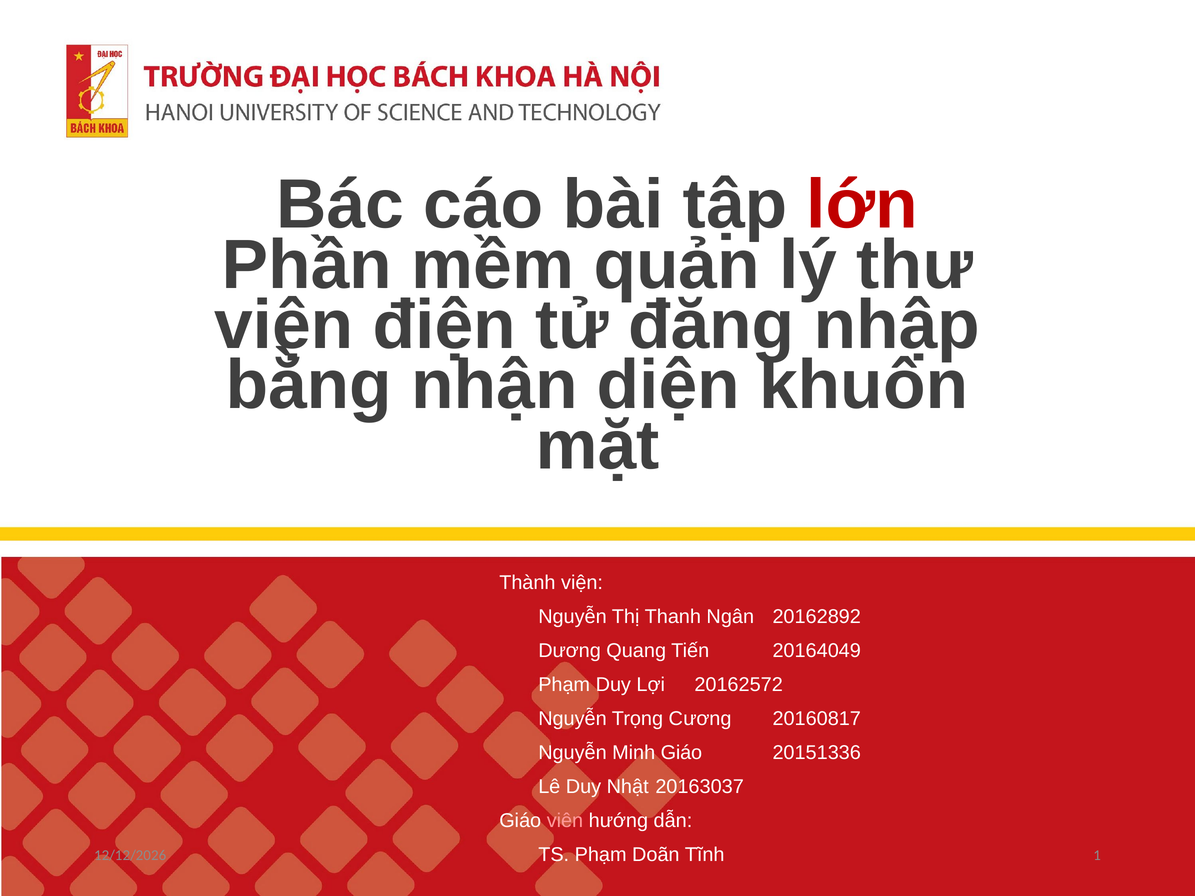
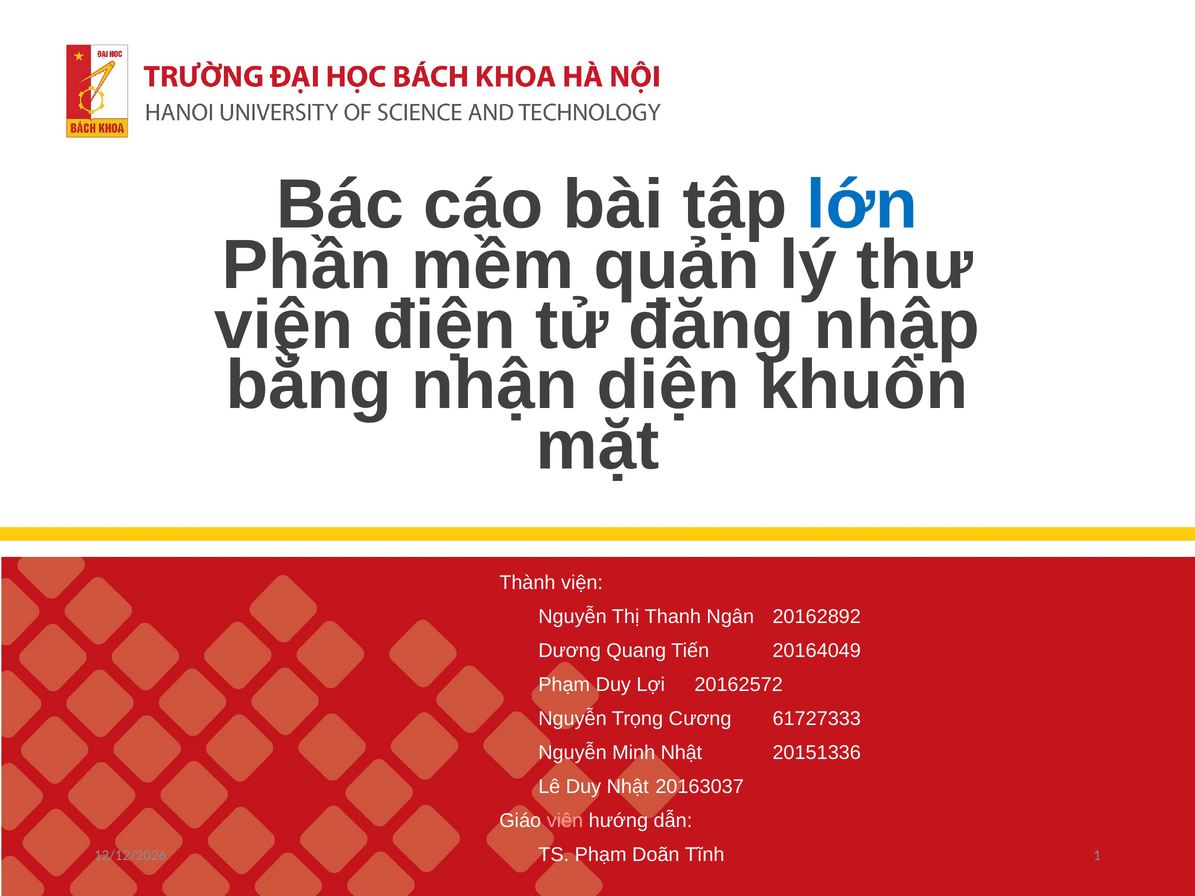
lớn colour: red -> blue
20160817: 20160817 -> 61727333
Minh Giáo: Giáo -> Nhật
